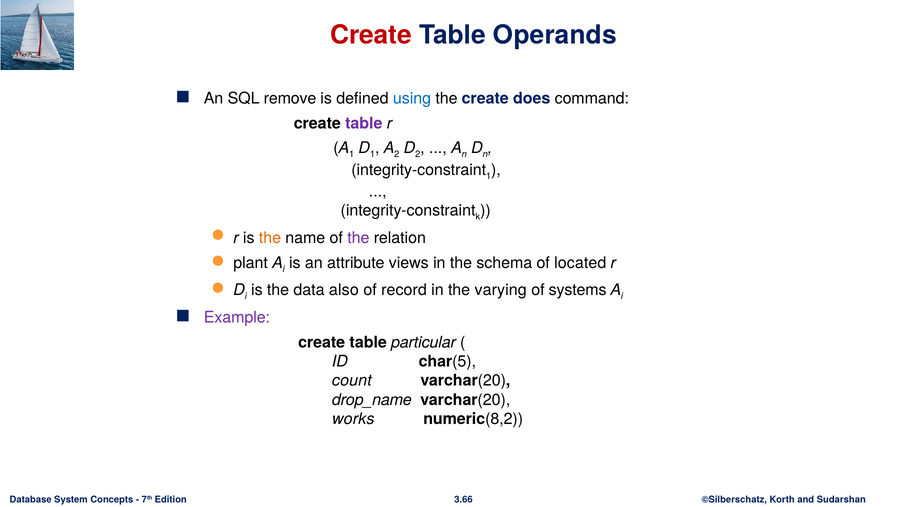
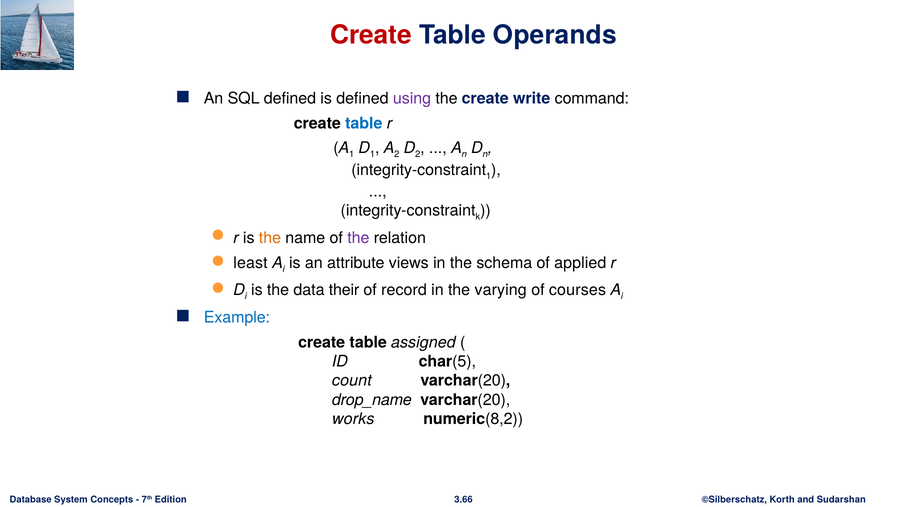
SQL remove: remove -> defined
using colour: blue -> purple
does: does -> write
table at (364, 123) colour: purple -> blue
plant: plant -> least
located: located -> applied
also: also -> their
systems: systems -> courses
Example colour: purple -> blue
particular: particular -> assigned
